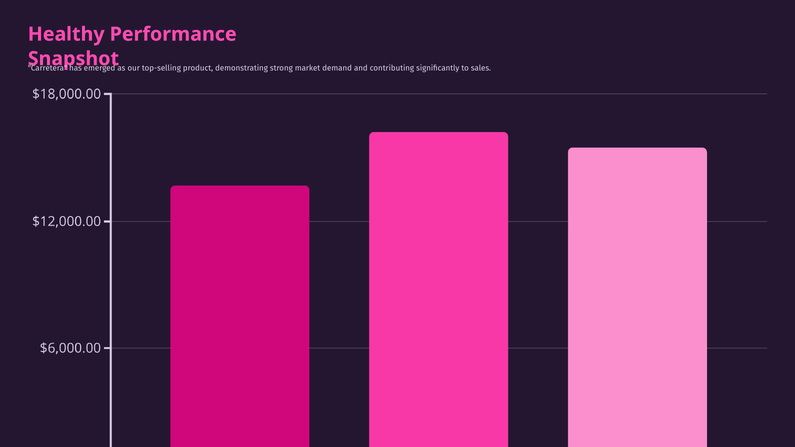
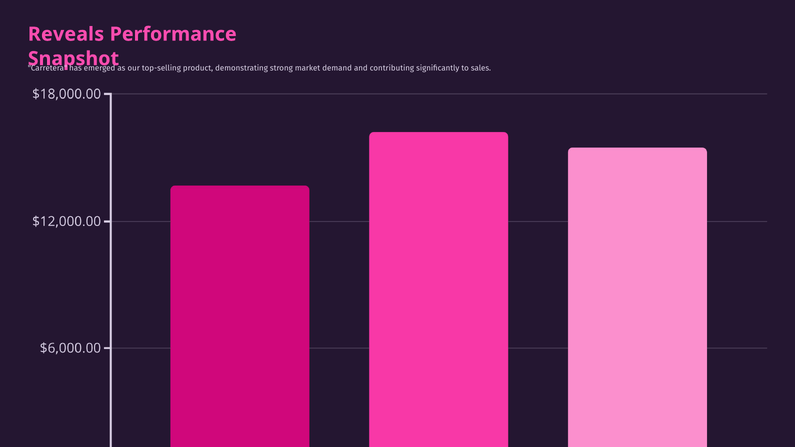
Healthy: Healthy -> Reveals
